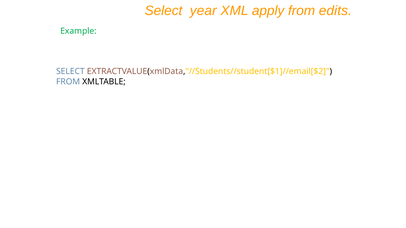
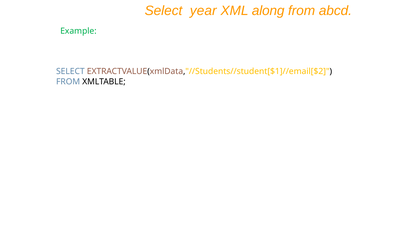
apply: apply -> along
edits: edits -> abcd
